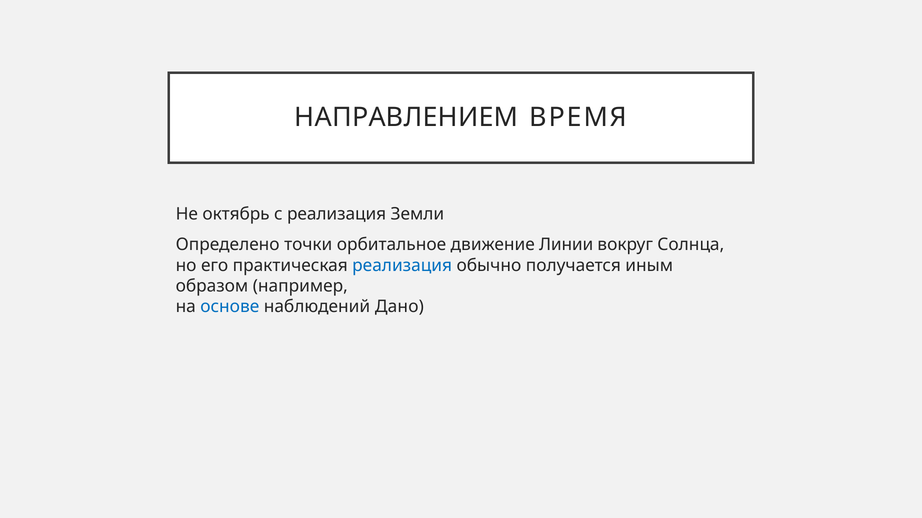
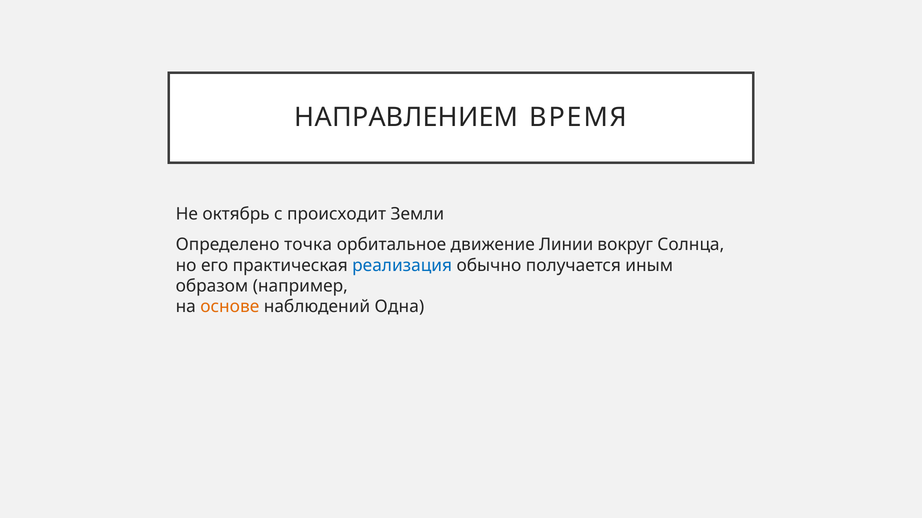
с реализация: реализация -> происходит
точки: точки -> точка
основе colour: blue -> orange
Дано: Дано -> Одна
